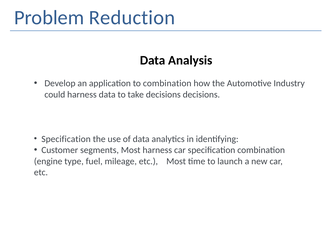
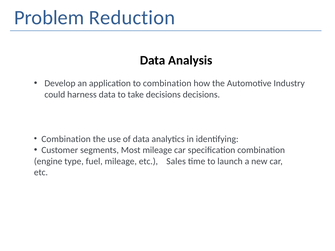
Specification at (66, 139): Specification -> Combination
Most harness: harness -> mileage
etc Most: Most -> Sales
